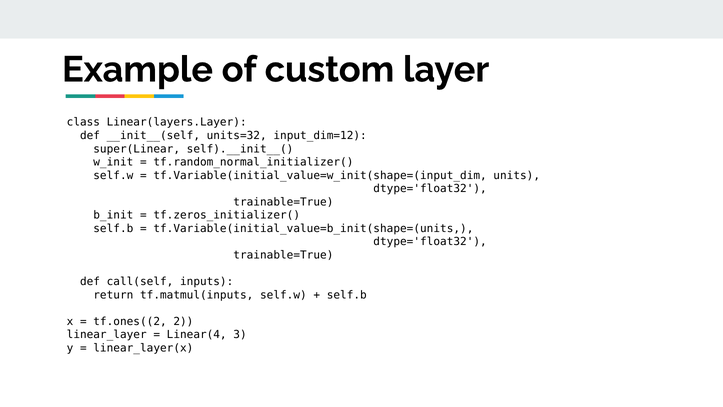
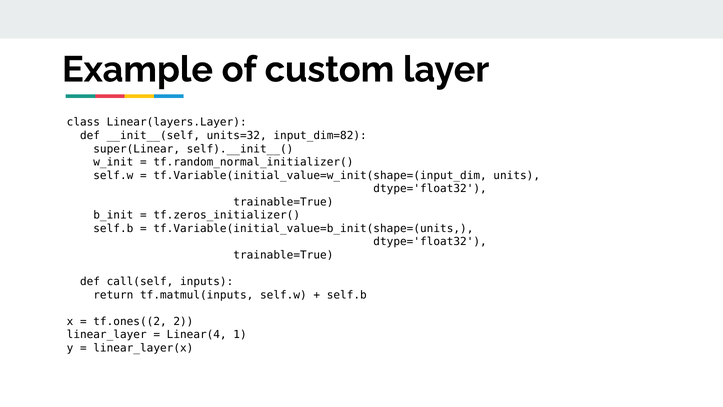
input_dim=12: input_dim=12 -> input_dim=82
3: 3 -> 1
